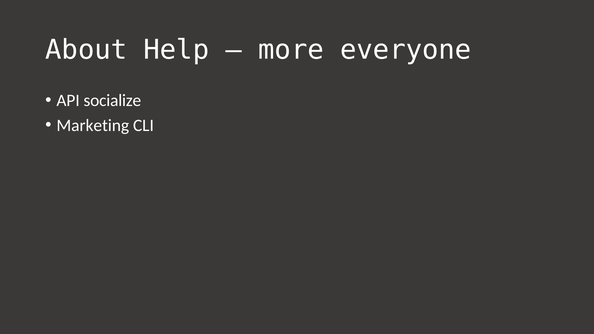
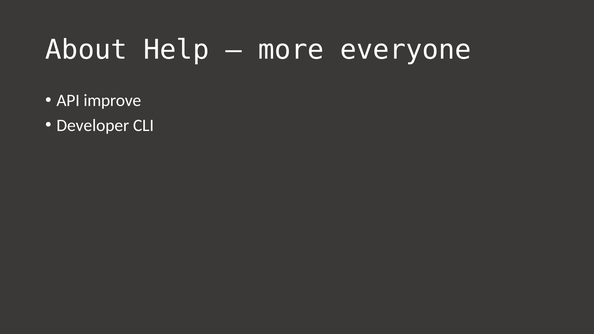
socialize: socialize -> improve
Marketing: Marketing -> Developer
